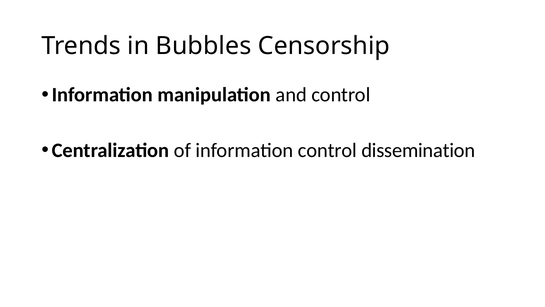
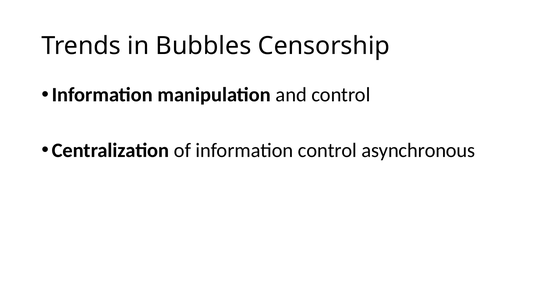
dissemination: dissemination -> asynchronous
